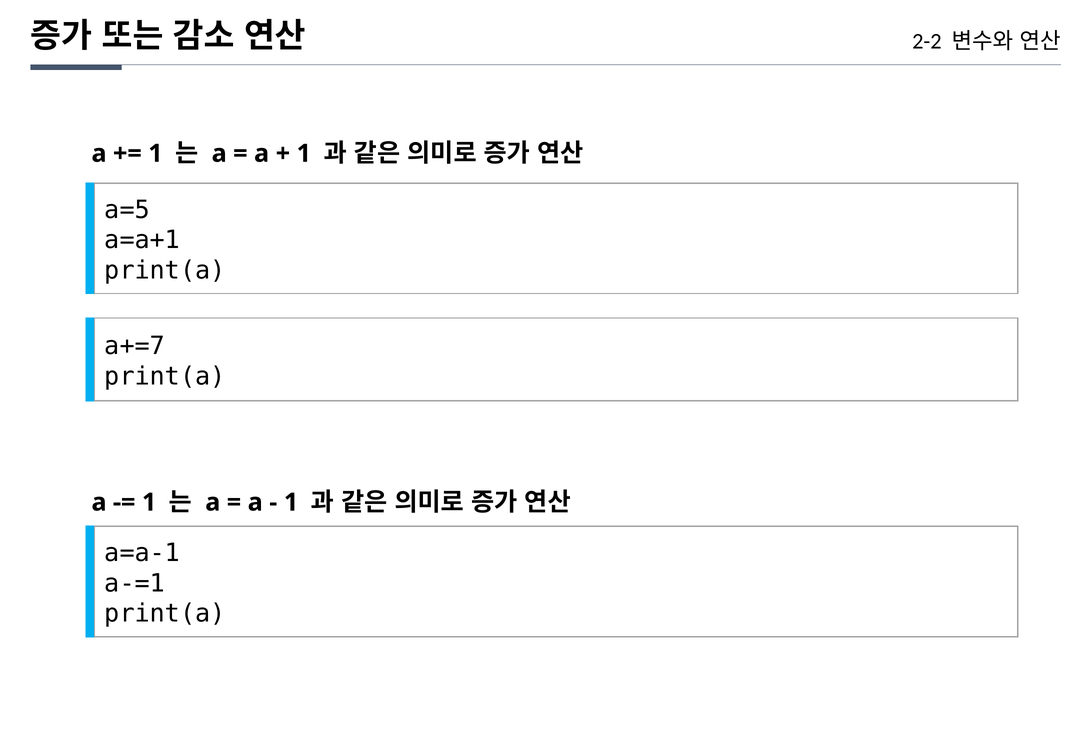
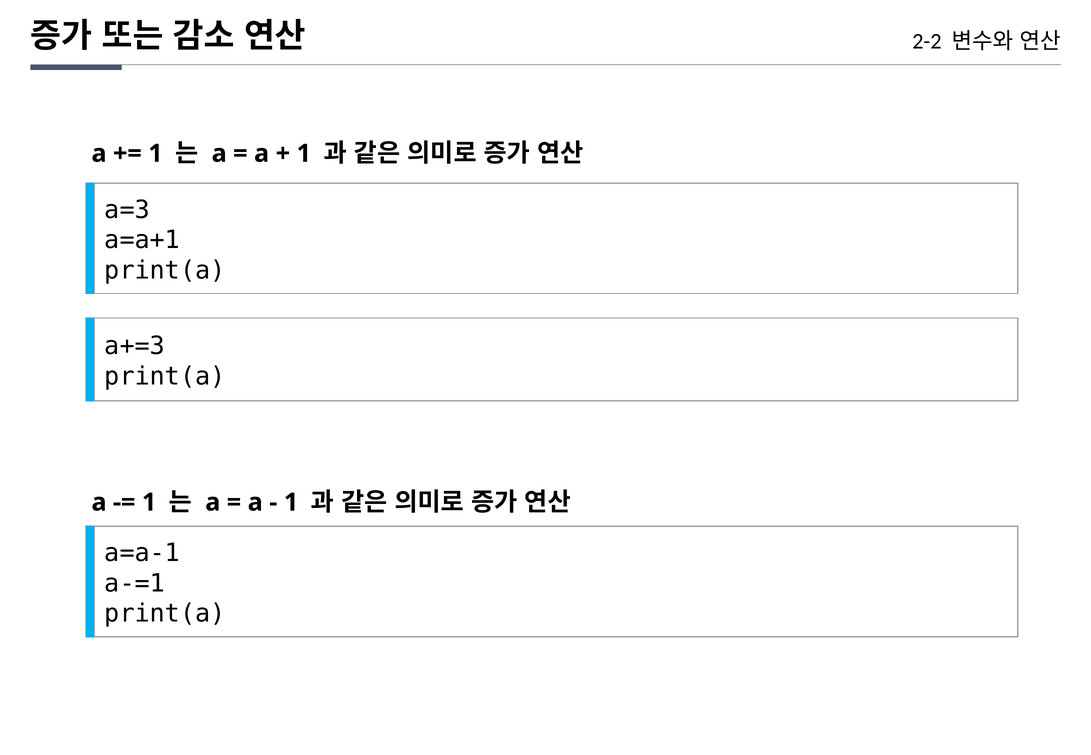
a=5: a=5 -> a=3
a+=7: a+=7 -> a+=3
